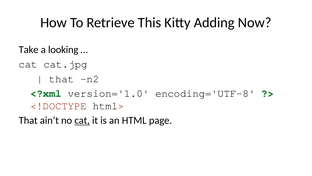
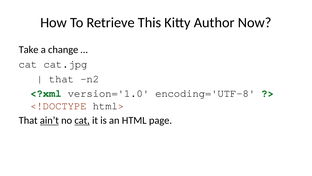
Adding: Adding -> Author
looking: looking -> change
ain’t underline: none -> present
